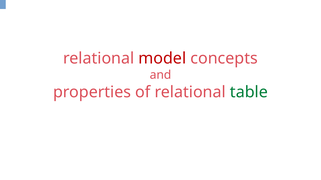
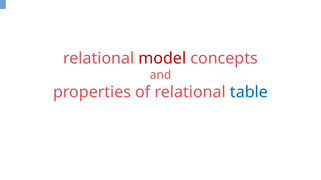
table colour: green -> blue
